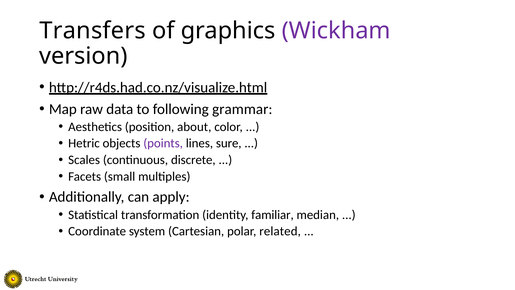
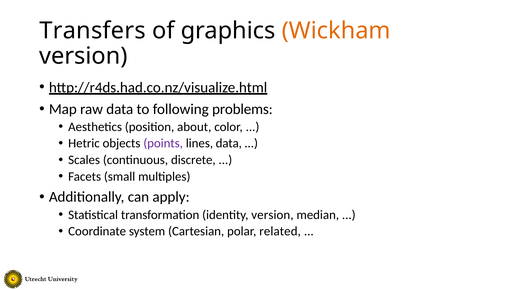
Wickham colour: purple -> orange
grammar: grammar -> problems
lines sure: sure -> data
identity familiar: familiar -> version
